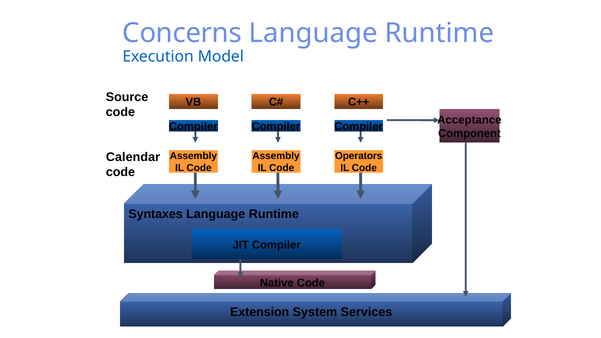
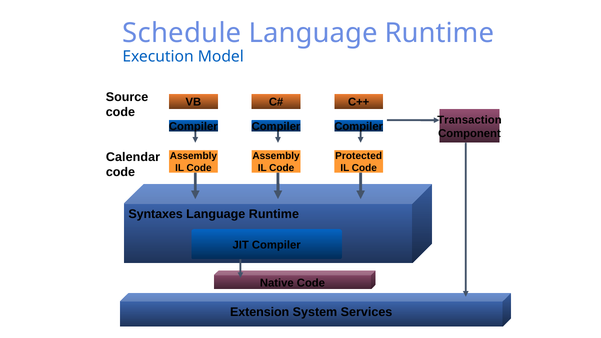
Concerns: Concerns -> Schedule
Acceptance: Acceptance -> Transaction
Operators: Operators -> Protected
